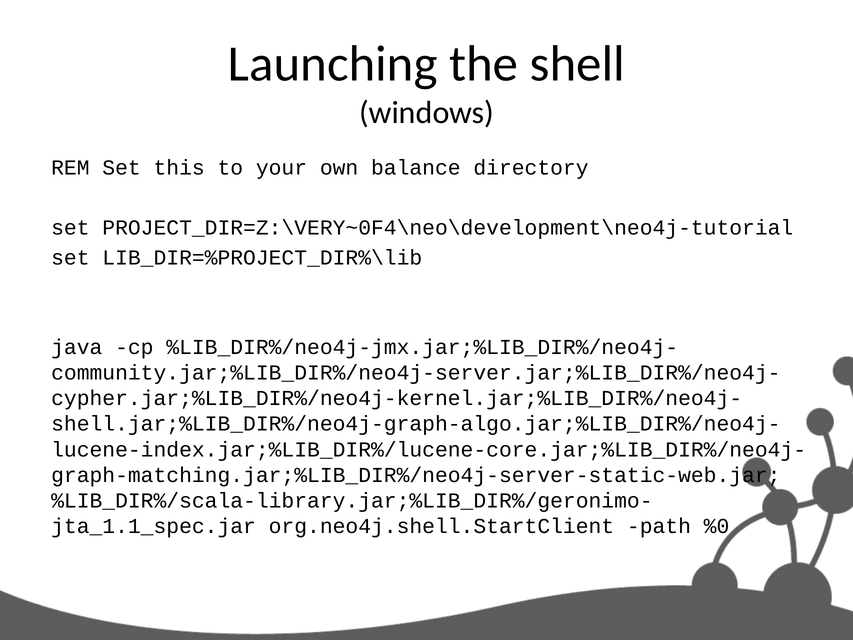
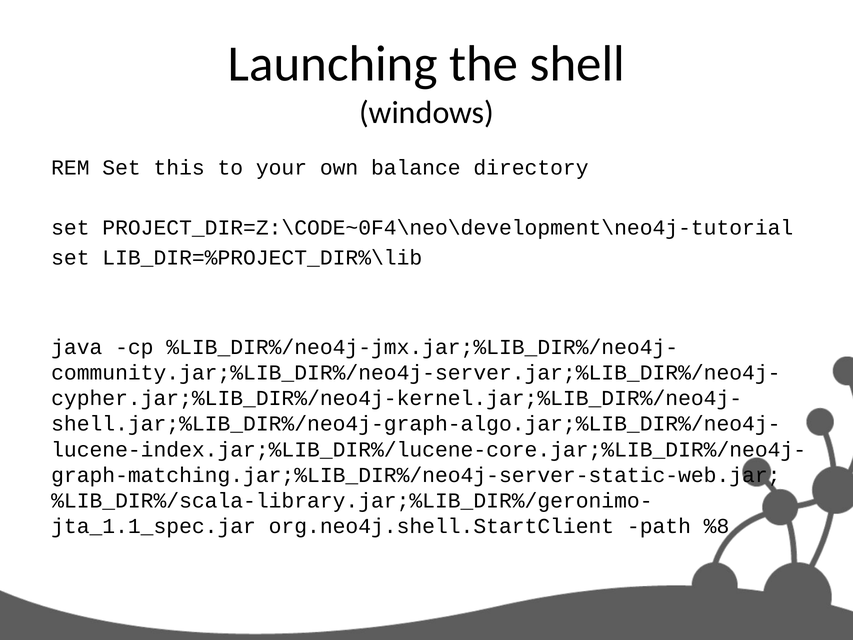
PROJECT_DIR=Z:\VERY~0F4\neo\development\neo4j-tutorial: PROJECT_DIR=Z:\VERY~0F4\neo\development\neo4j-tutorial -> PROJECT_DIR=Z:\CODE~0F4\neo\development\neo4j-tutorial
%0: %0 -> %8
